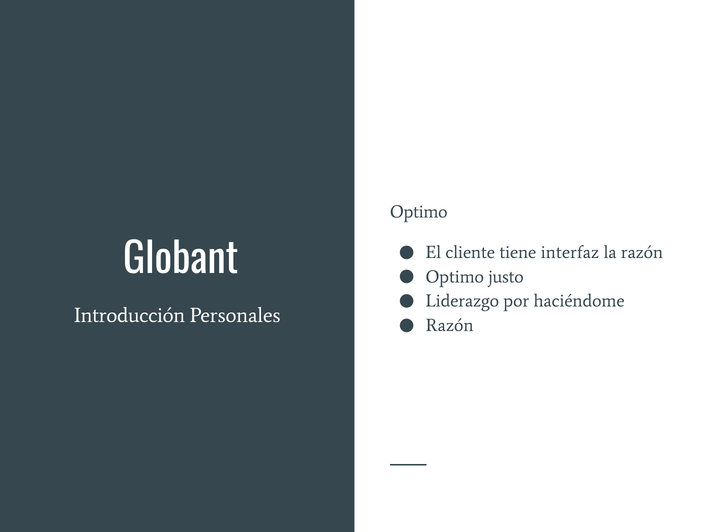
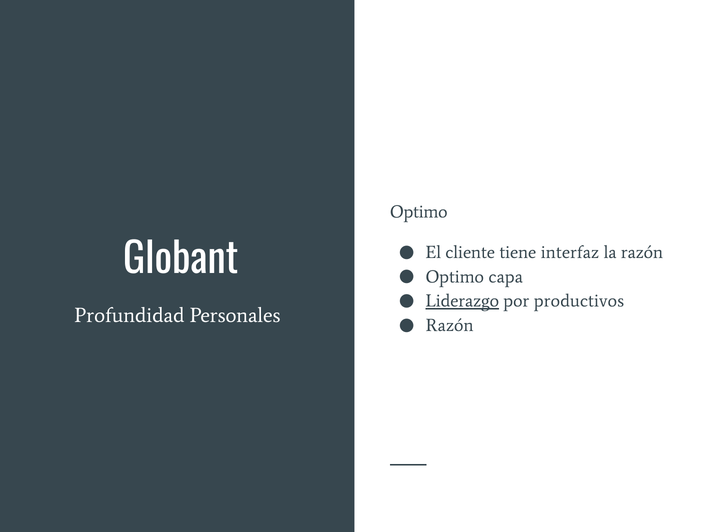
justo: justo -> capa
Liderazgo underline: none -> present
haciéndome: haciéndome -> productivos
Introducción: Introducción -> Profundidad
